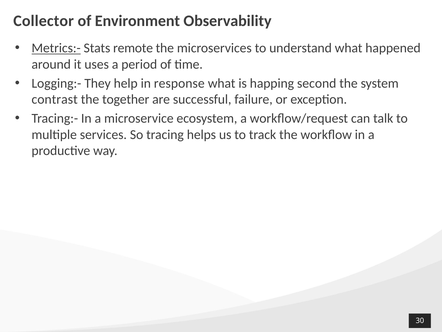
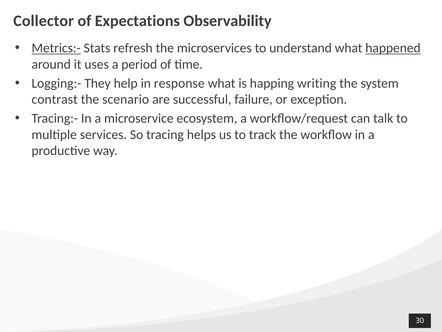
Environment: Environment -> Expectations
remote: remote -> refresh
happened underline: none -> present
second: second -> writing
together: together -> scenario
